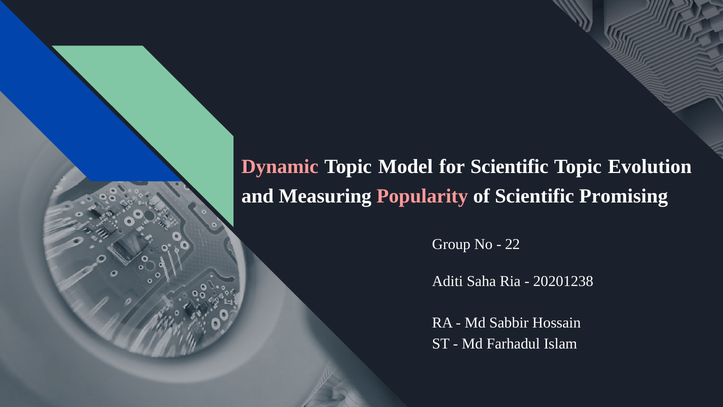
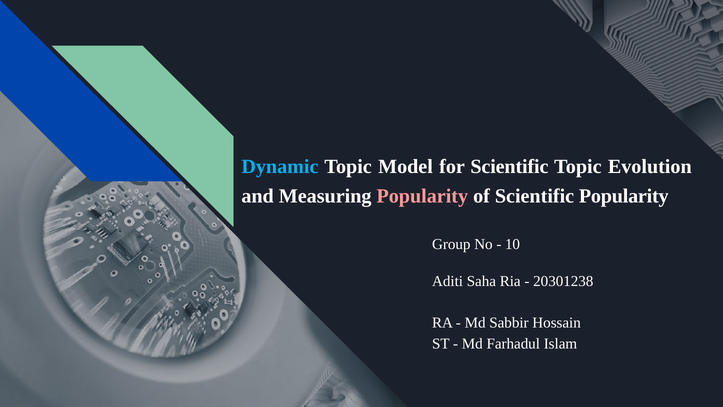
Dynamic colour: pink -> light blue
Scientific Promising: Promising -> Popularity
22: 22 -> 10
20201238: 20201238 -> 20301238
